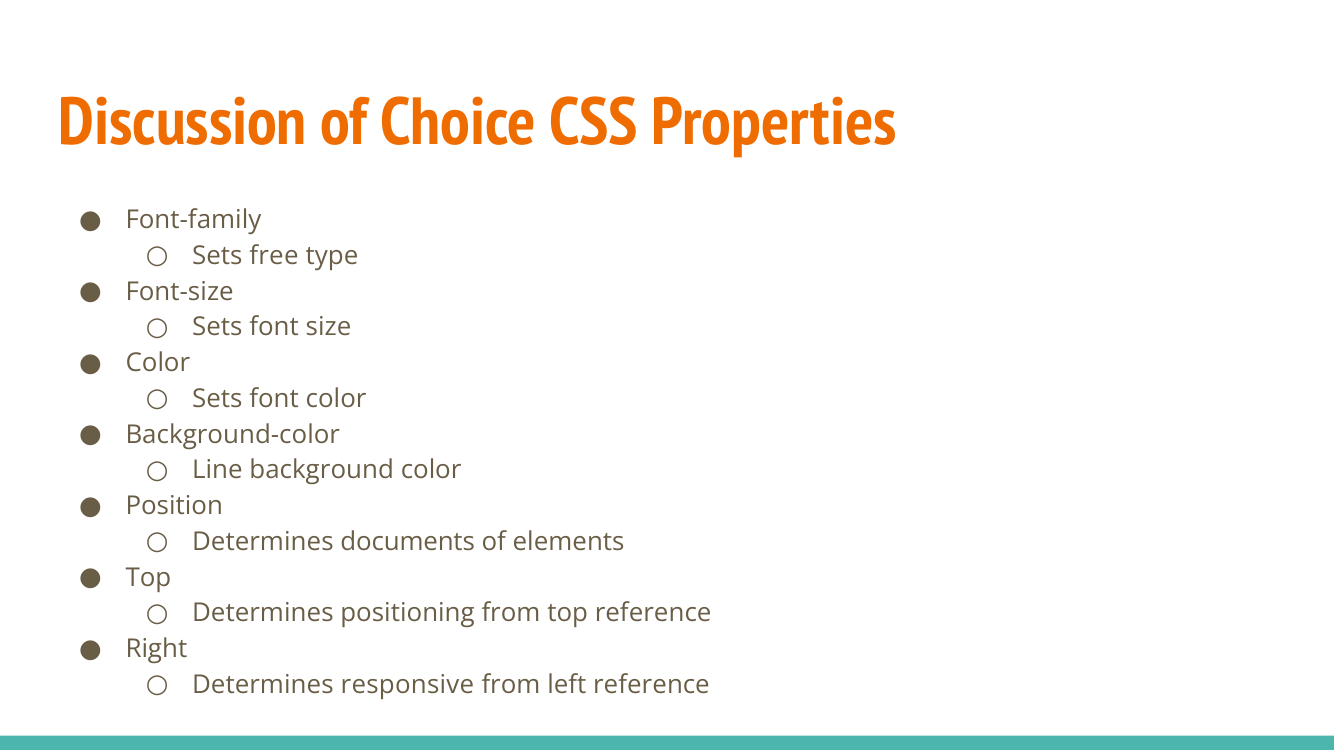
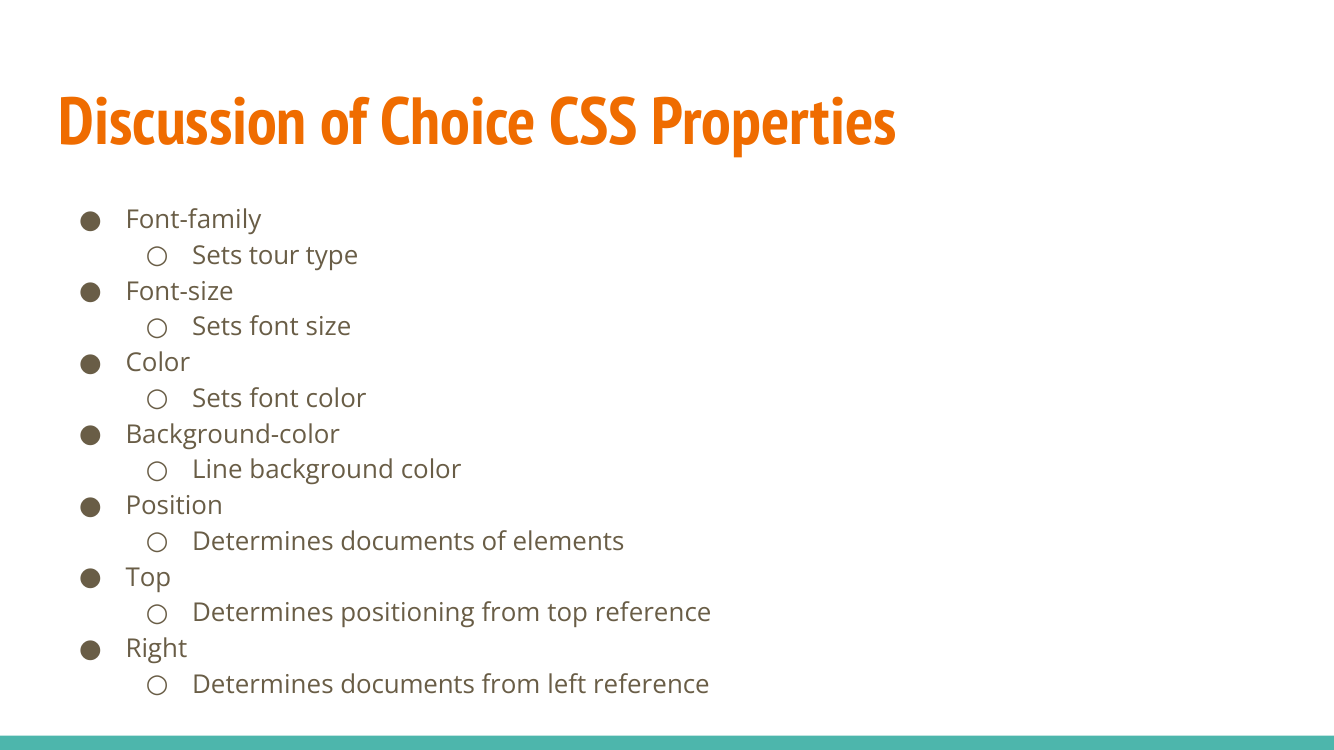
free: free -> tour
responsive at (407, 685): responsive -> documents
